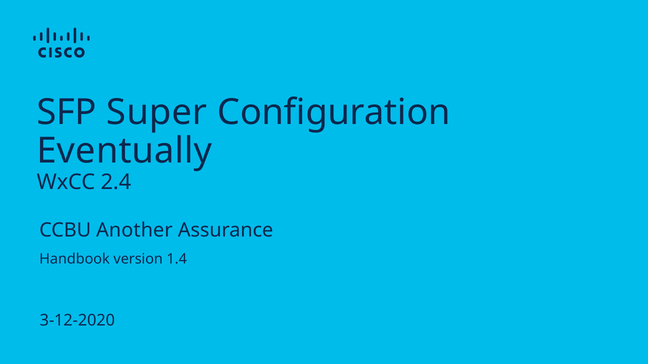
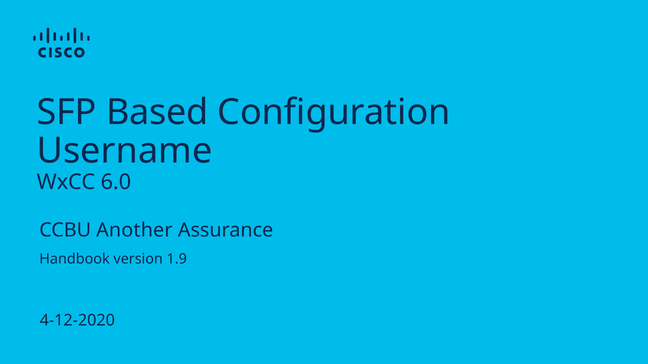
Super: Super -> Based
Eventually: Eventually -> Username
2.4: 2.4 -> 6.0
1.4: 1.4 -> 1.9
3-12-2020: 3-12-2020 -> 4-12-2020
